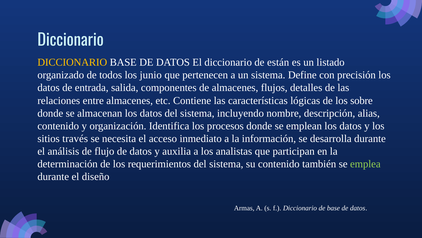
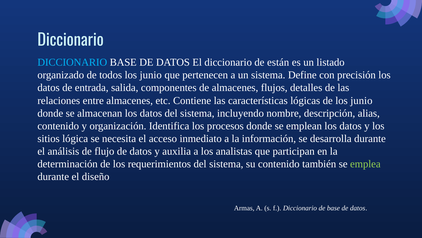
DICCIONARIO at (72, 62) colour: yellow -> light blue
de los sobre: sobre -> junio
través: través -> lógica
